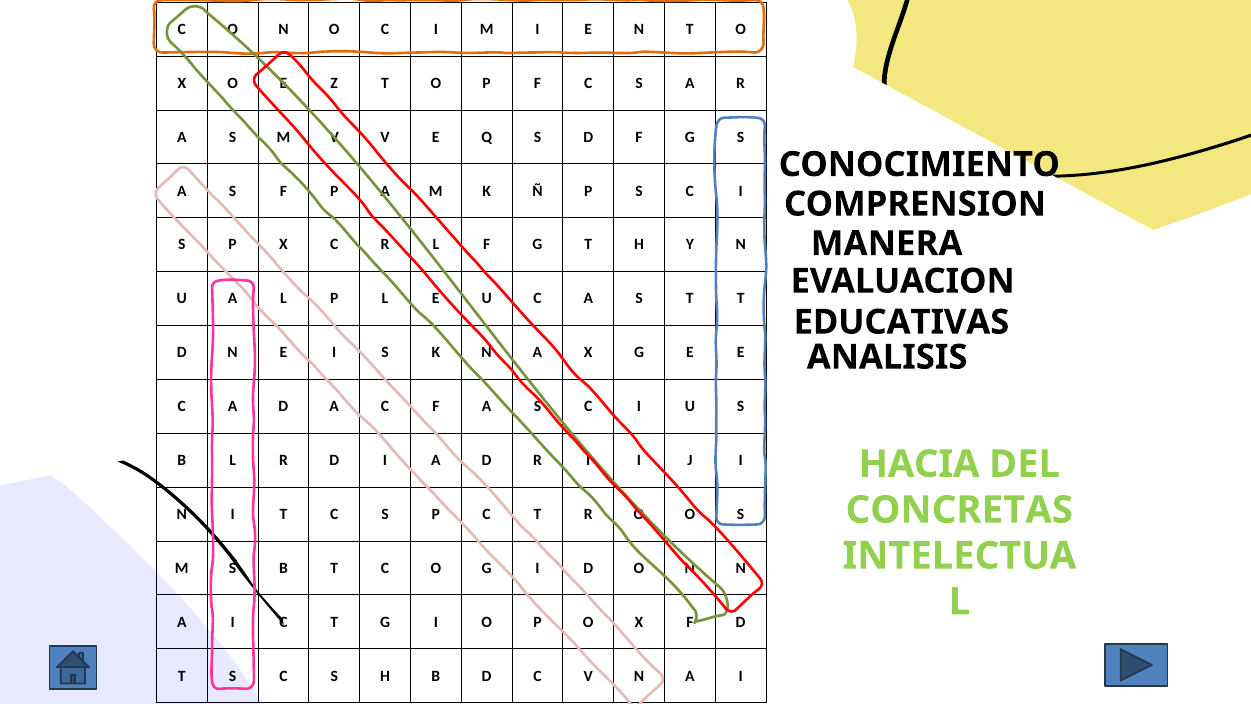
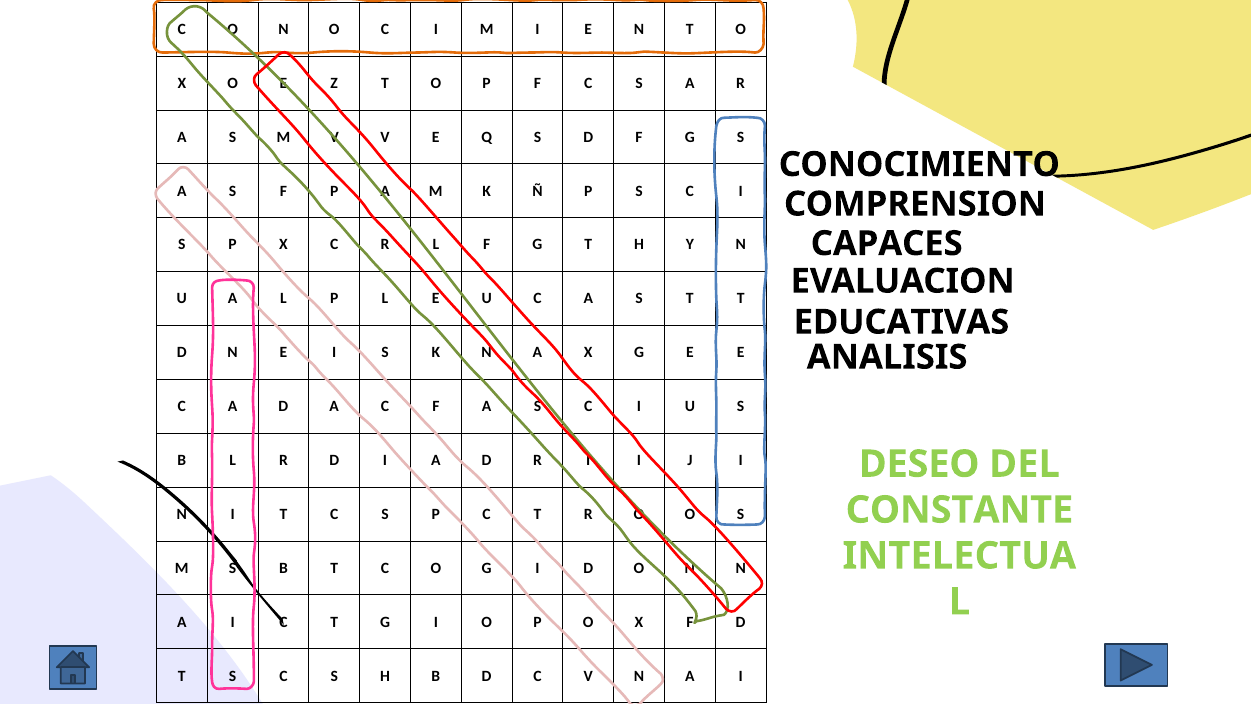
MANERA: MANERA -> CAPACES
HACIA: HACIA -> DESEO
CONCRETAS: CONCRETAS -> CONSTANTE
